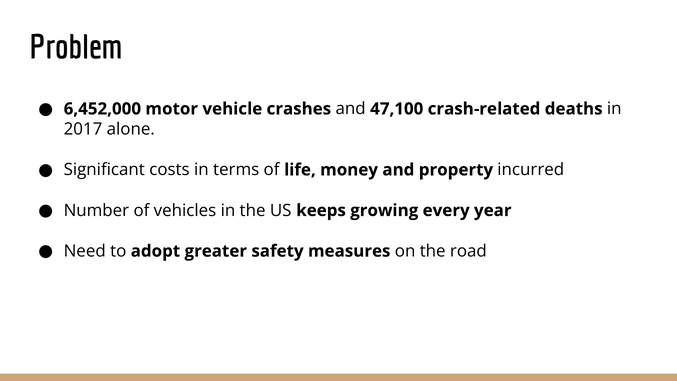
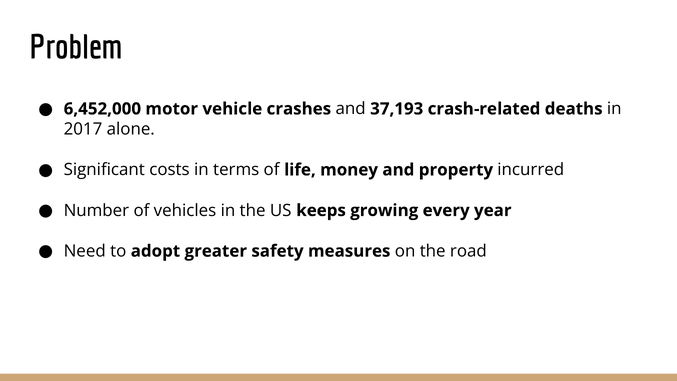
47,100: 47,100 -> 37,193
